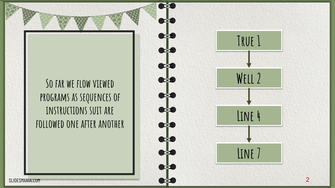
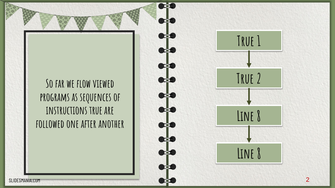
Well at (245, 79): Well -> True
instructions suit: suit -> true
4 at (259, 117): 4 -> 8
7 at (259, 154): 7 -> 8
